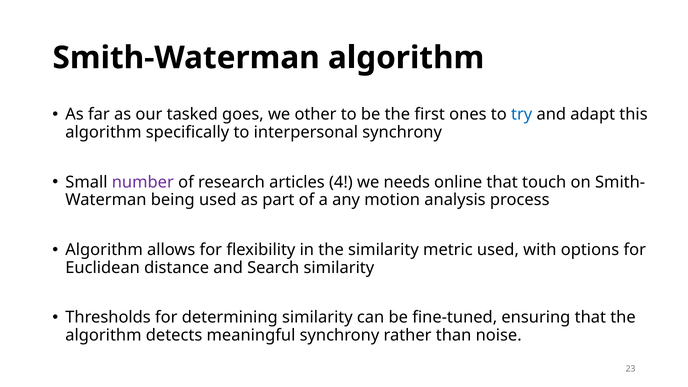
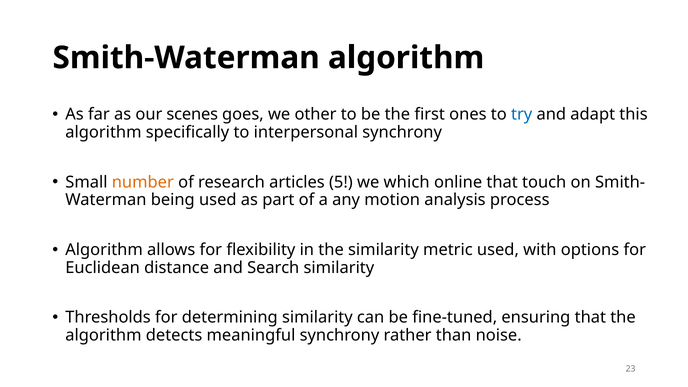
tasked: tasked -> scenes
number colour: purple -> orange
4: 4 -> 5
needs: needs -> which
